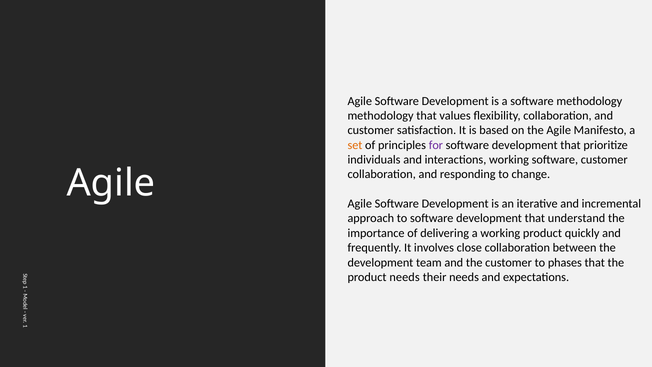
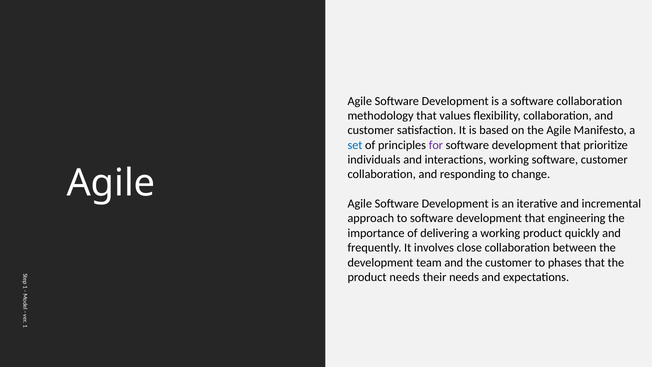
software methodology: methodology -> collaboration
set colour: orange -> blue
understand: understand -> engineering
